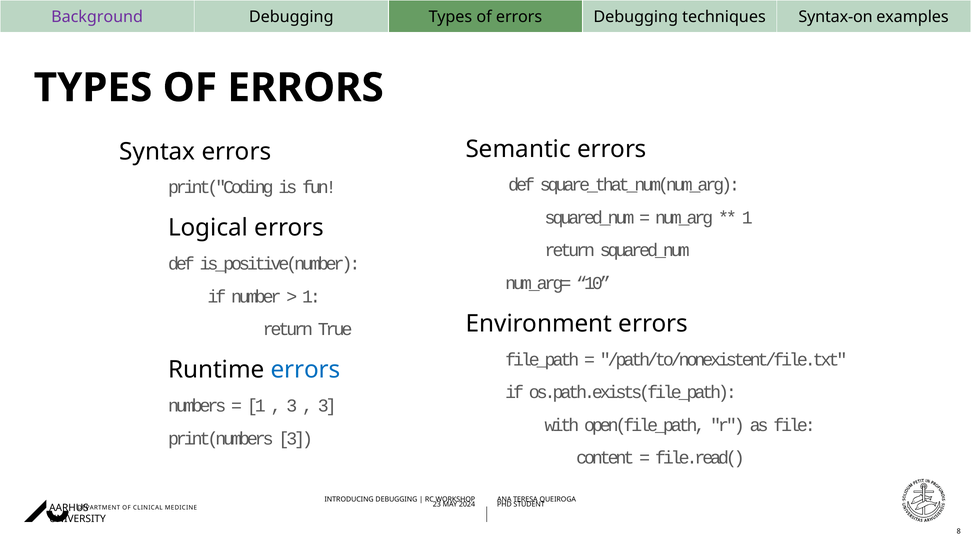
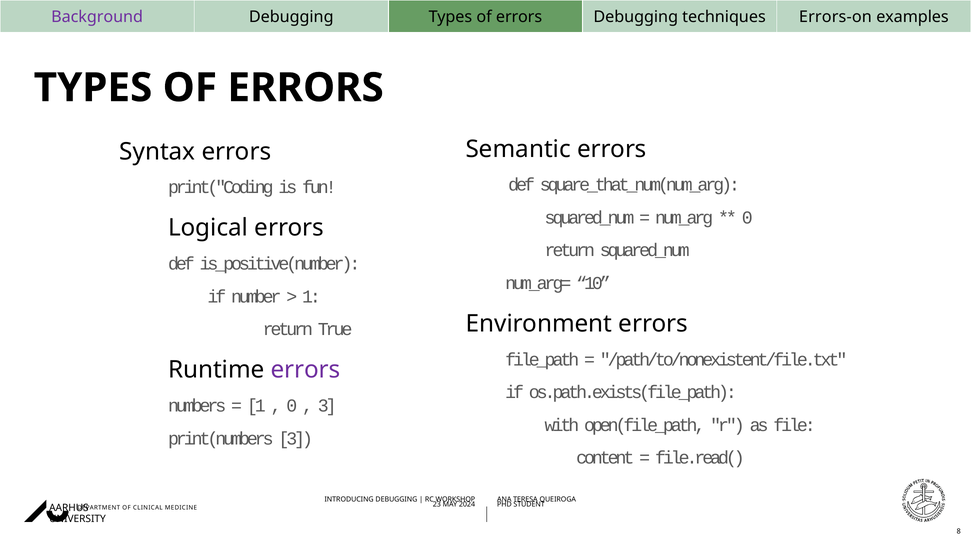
Syntax-on: Syntax-on -> Errors-on
1 at (747, 218): 1 -> 0
errors at (306, 370) colour: blue -> purple
3 at (292, 406): 3 -> 0
